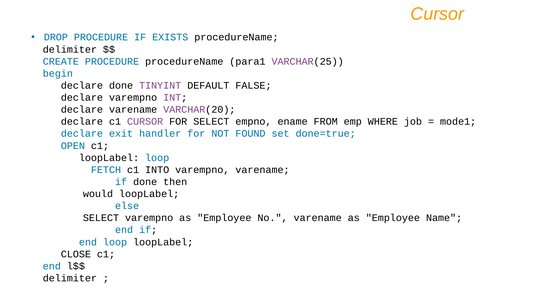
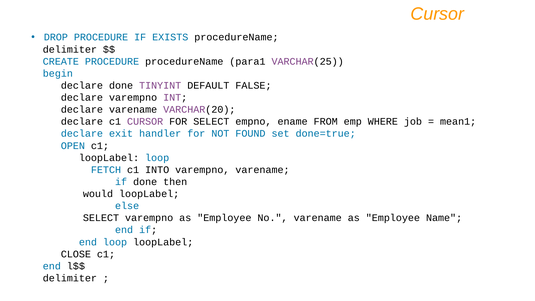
mode1: mode1 -> mean1
